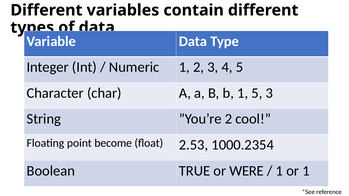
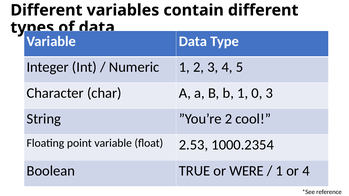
1 5: 5 -> 0
point become: become -> variable
or 1: 1 -> 4
